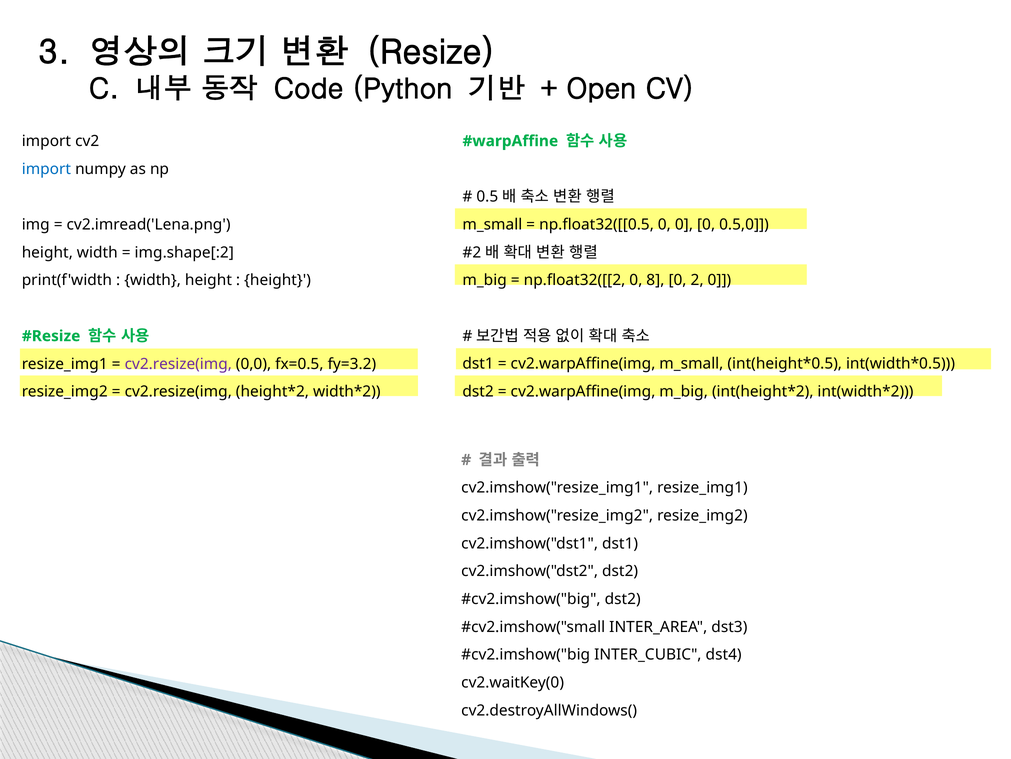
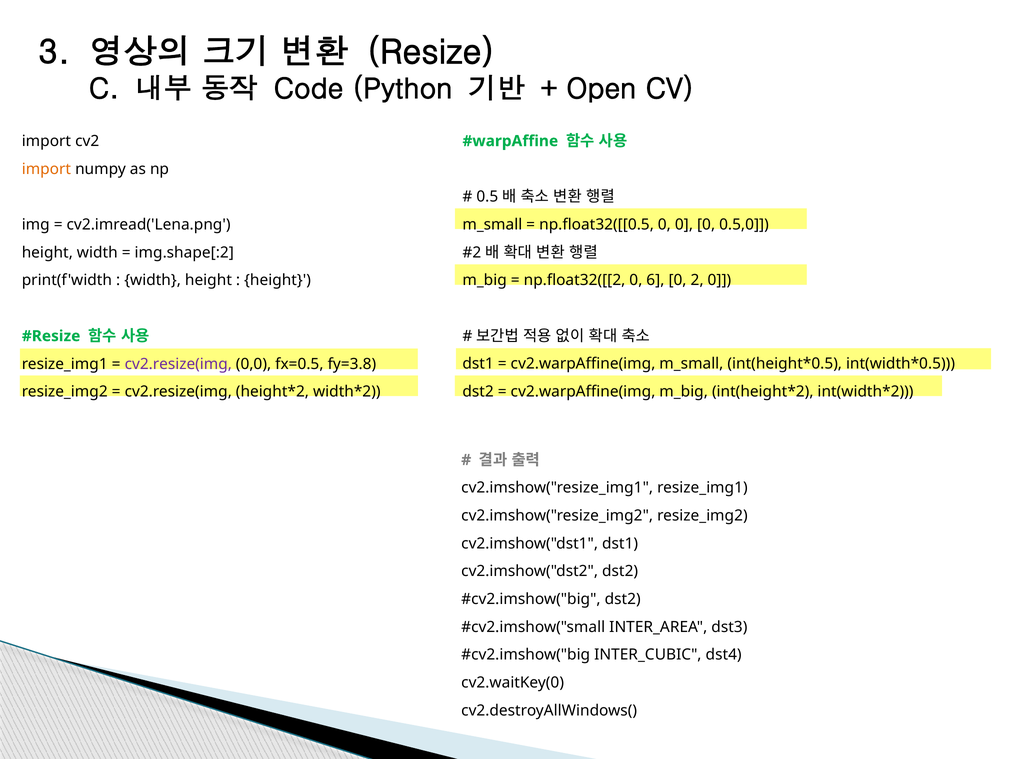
import at (46, 169) colour: blue -> orange
8: 8 -> 6
fy=3.2: fy=3.2 -> fy=3.8
